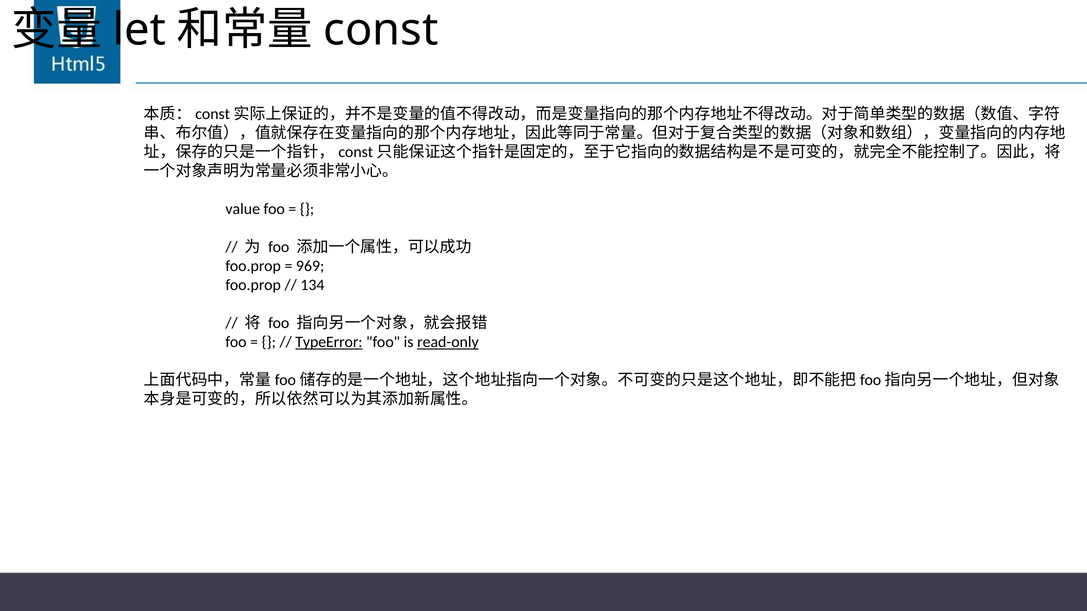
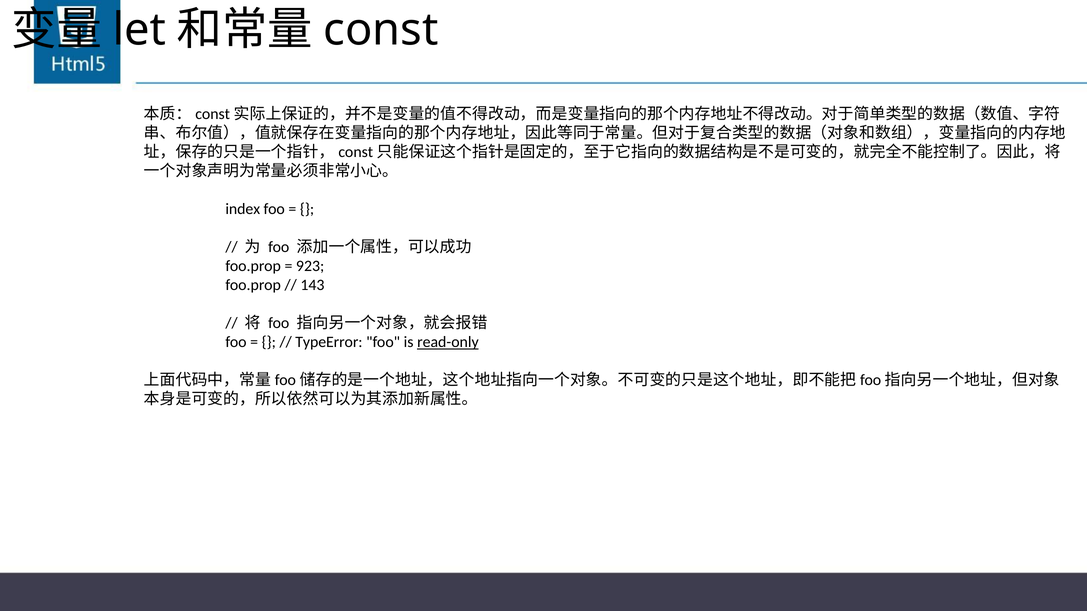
value: value -> index
969: 969 -> 923
134: 134 -> 143
TypeError underline: present -> none
